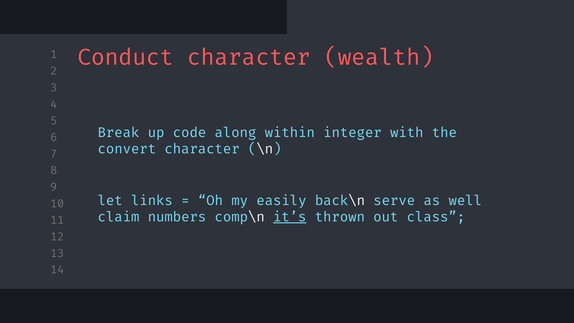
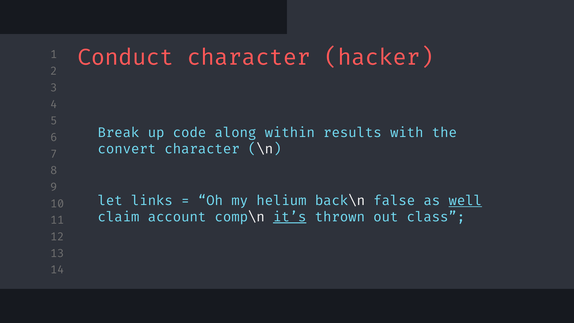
wealth: wealth -> hacker
integer: integer -> results
easily: easily -> helium
serve: serve -> false
well underline: none -> present
numbers: numbers -> account
